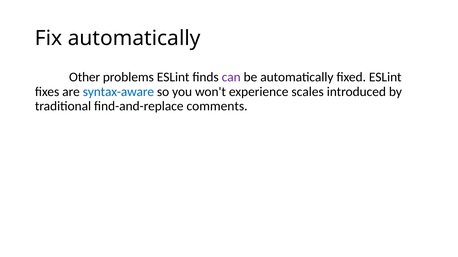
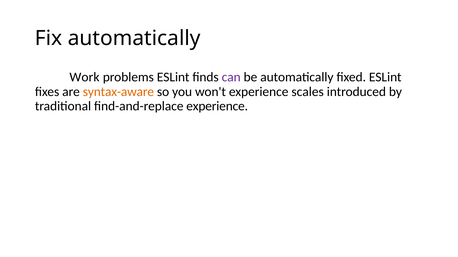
Other: Other -> Work
syntax-aware colour: blue -> orange
find-and-replace comments: comments -> experience
